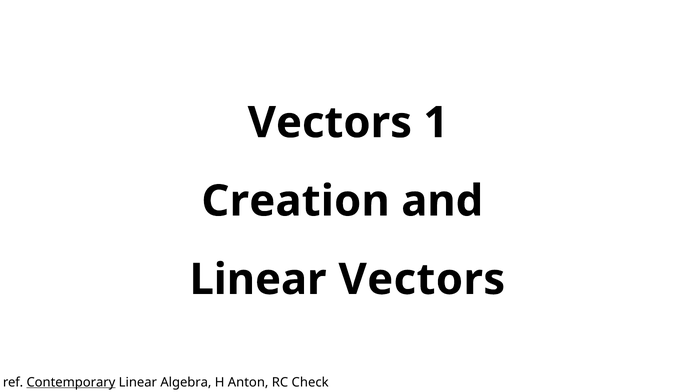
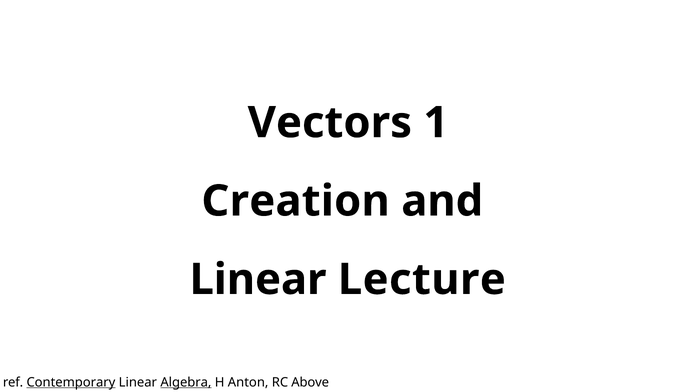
Linear Vectors: Vectors -> Lecture
Algebra underline: none -> present
Check: Check -> Above
